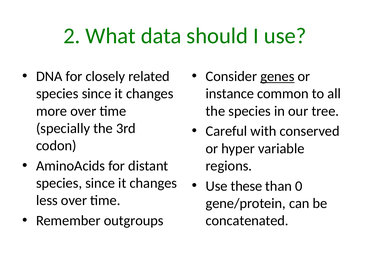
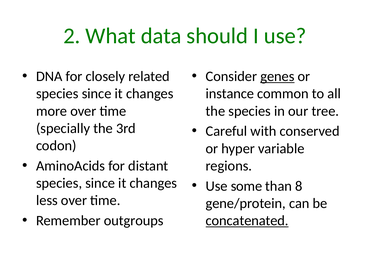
these: these -> some
0: 0 -> 8
concatenated underline: none -> present
